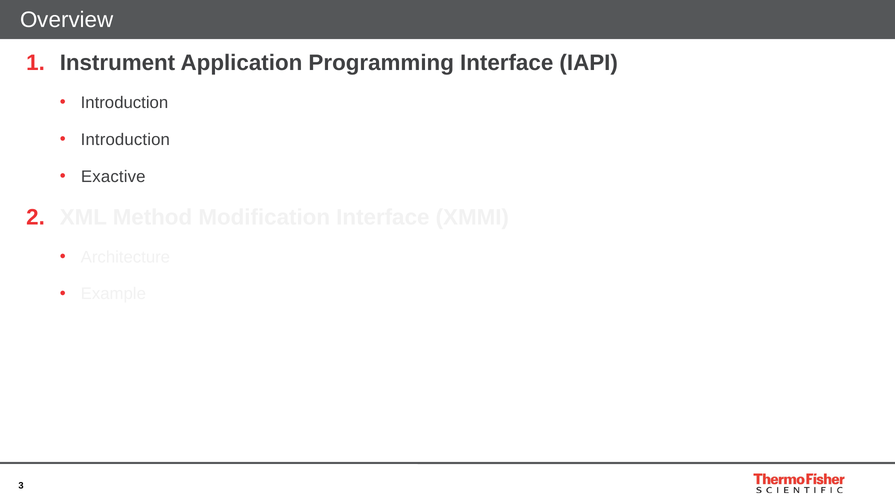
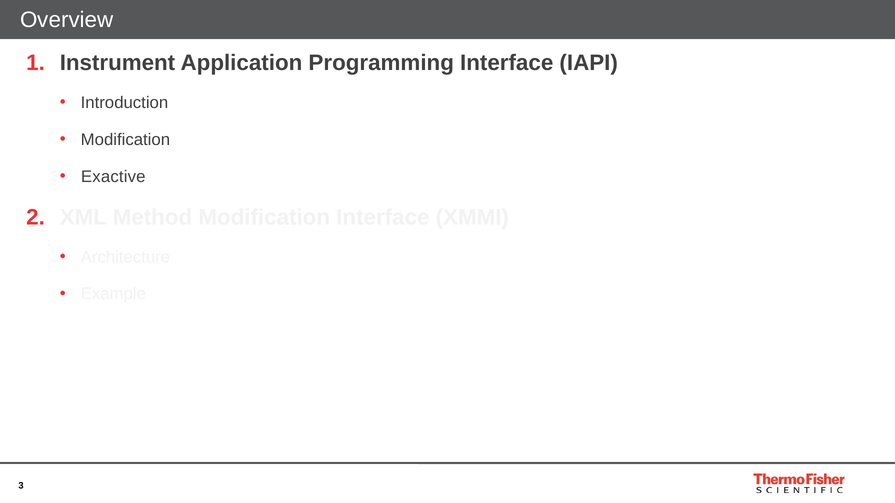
Introduction at (125, 140): Introduction -> Modification
